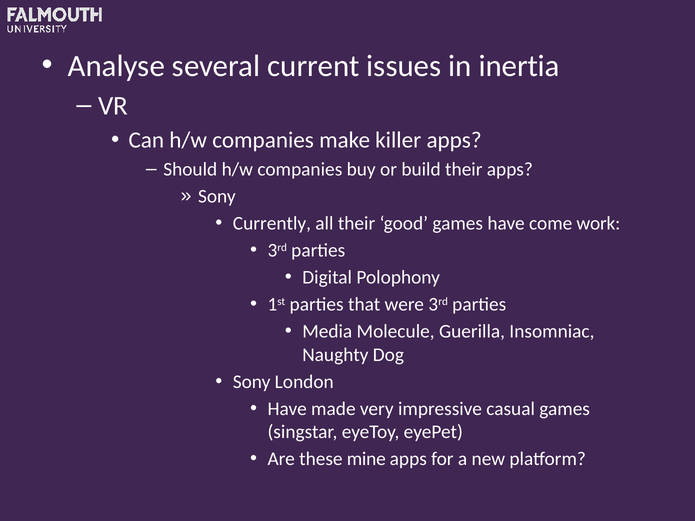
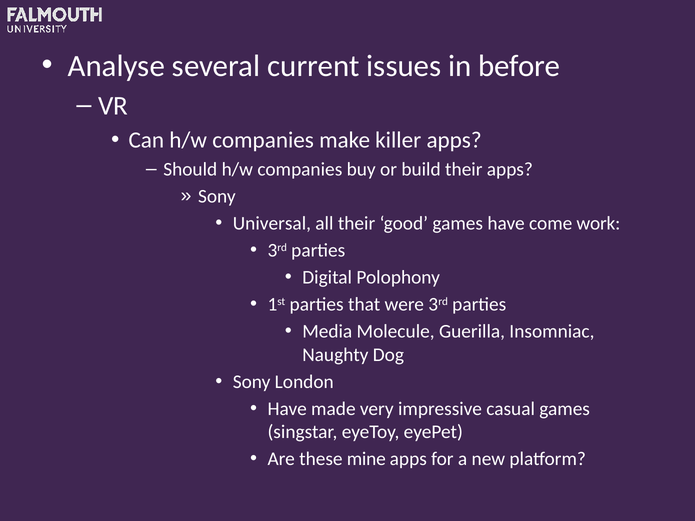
inertia: inertia -> before
Currently: Currently -> Universal
